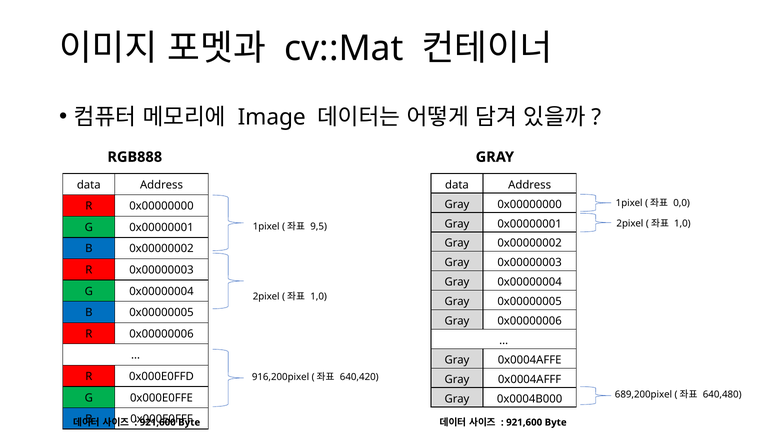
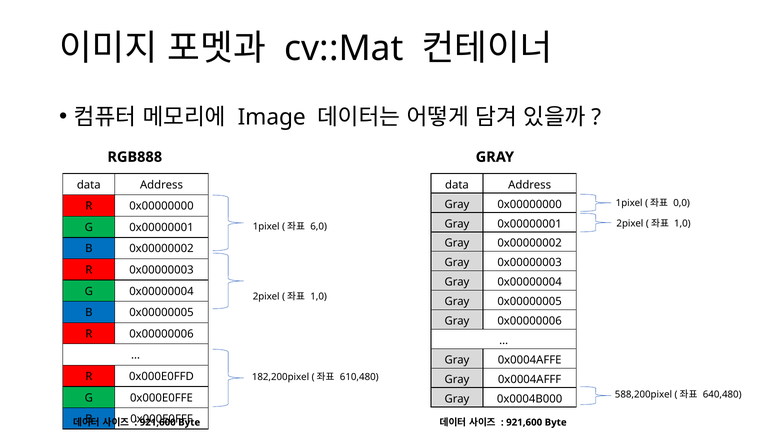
9,5: 9,5 -> 6,0
916,200pixel: 916,200pixel -> 182,200pixel
640,420: 640,420 -> 610,480
689,200pixel: 689,200pixel -> 588,200pixel
